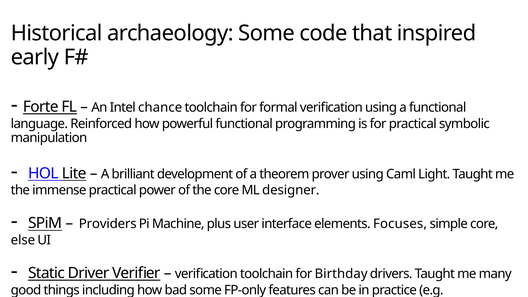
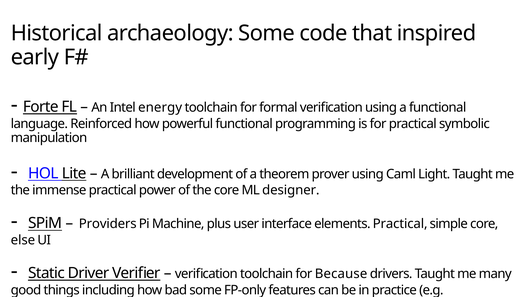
chance: chance -> energy
elements Focuses: Focuses -> Practical
Birthday: Birthday -> Because
